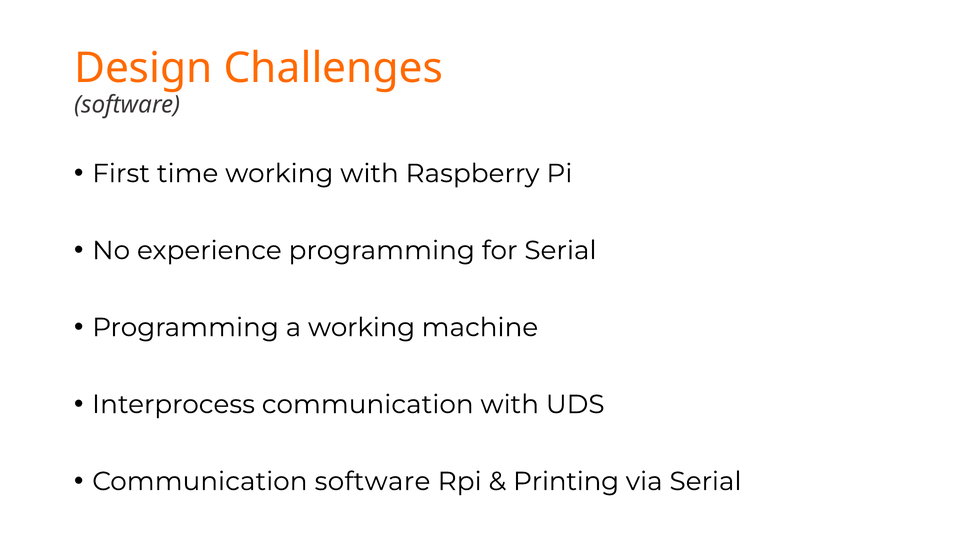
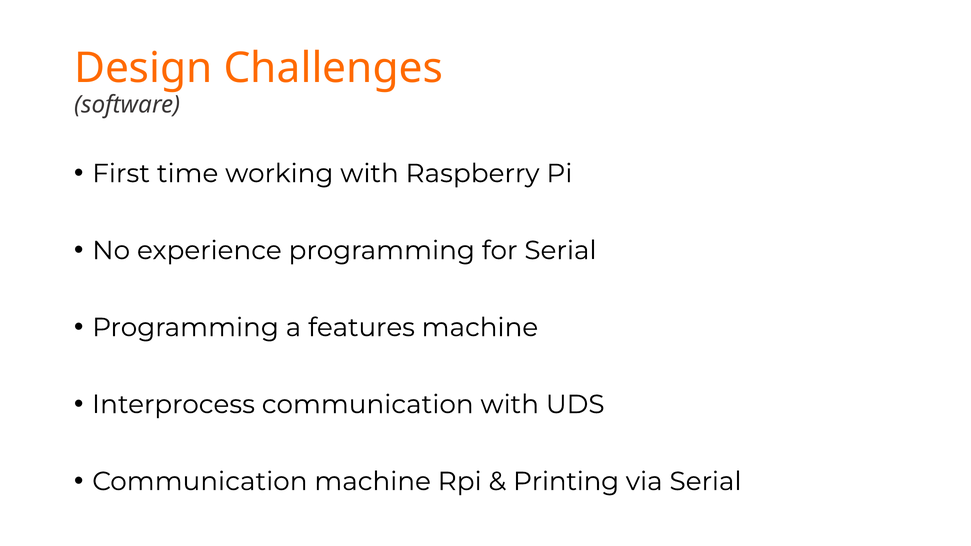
a working: working -> features
Communication software: software -> machine
